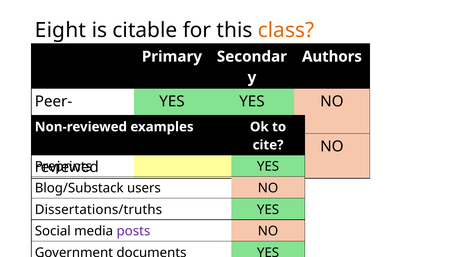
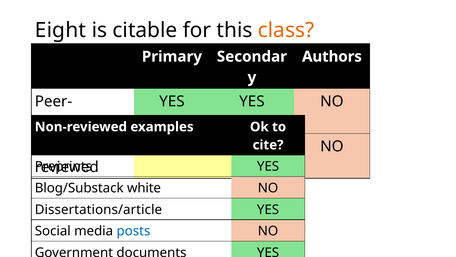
users: users -> white
Dissertations/truths: Dissertations/truths -> Dissertations/article
posts colour: purple -> blue
